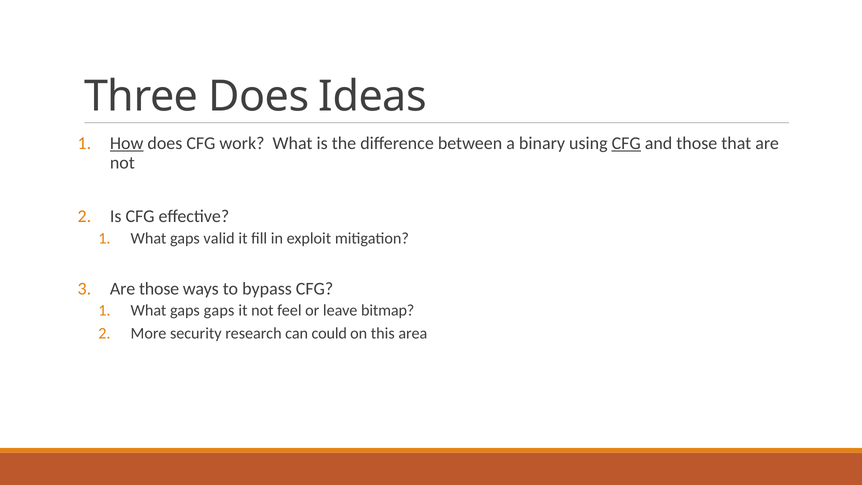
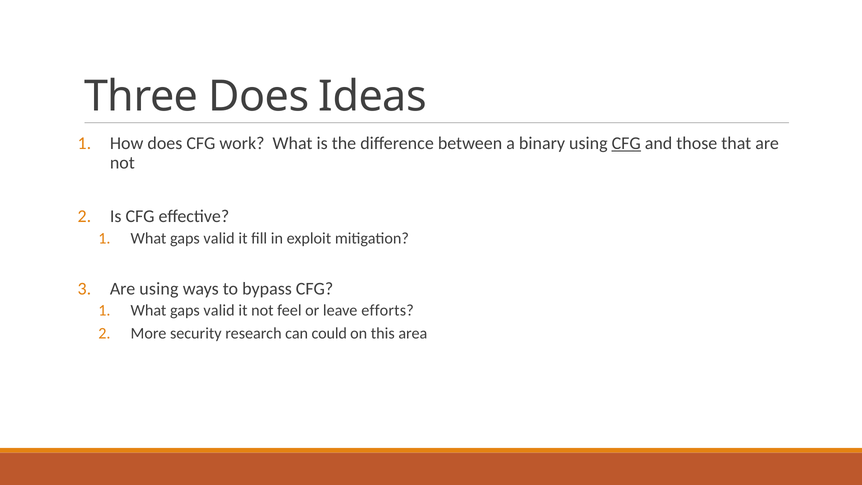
How underline: present -> none
Are those: those -> using
gaps at (219, 311): gaps -> valid
bitmap: bitmap -> efforts
